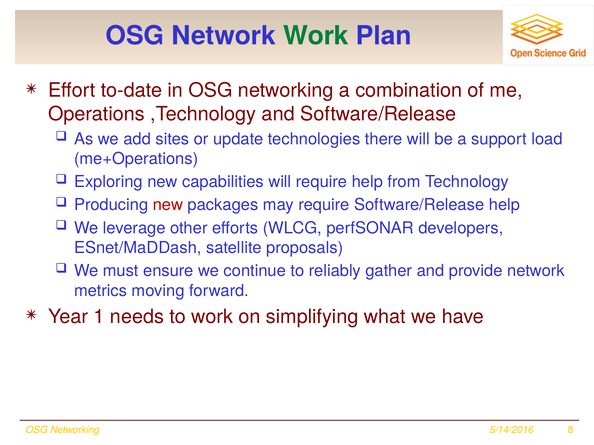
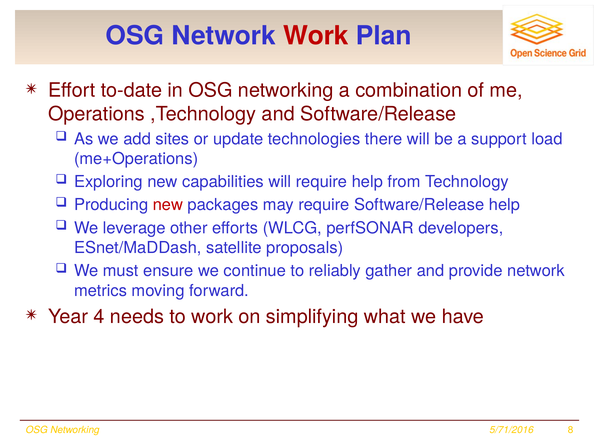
Work at (316, 36) colour: green -> red
1: 1 -> 4
5/14/2016: 5/14/2016 -> 5/71/2016
